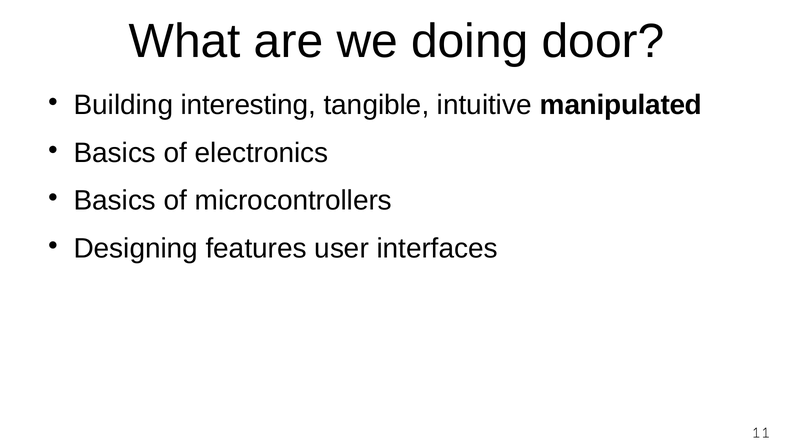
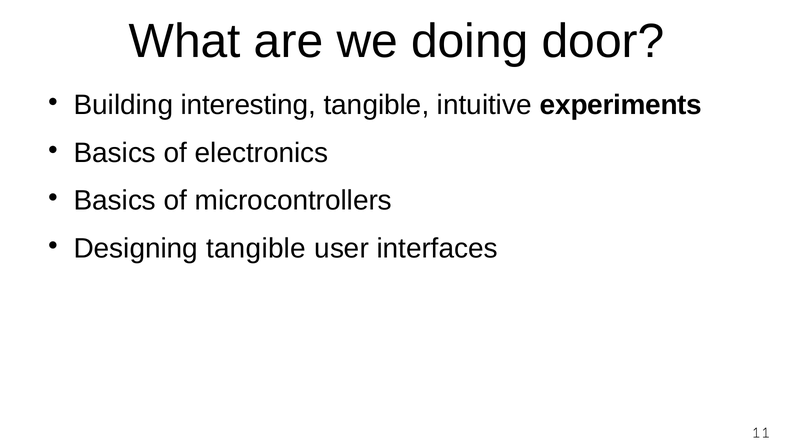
manipulated: manipulated -> experiments
Designing features: features -> tangible
